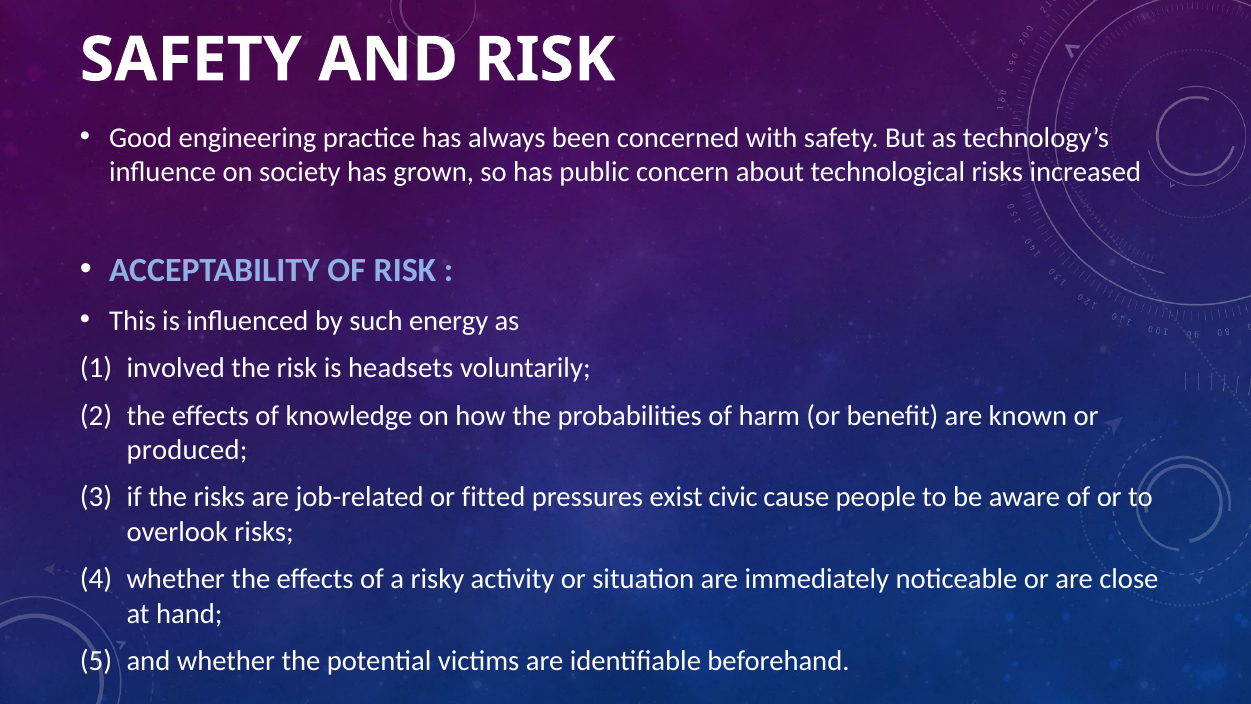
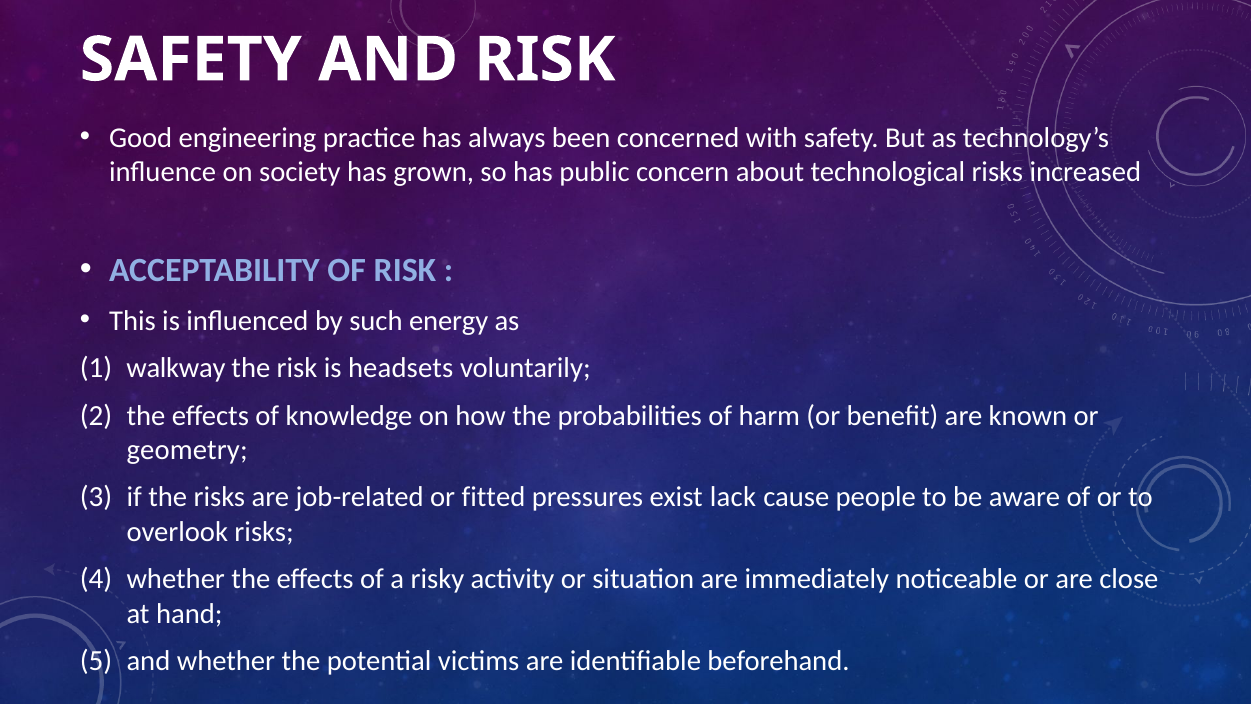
involved: involved -> walkway
produced: produced -> geometry
civic: civic -> lack
